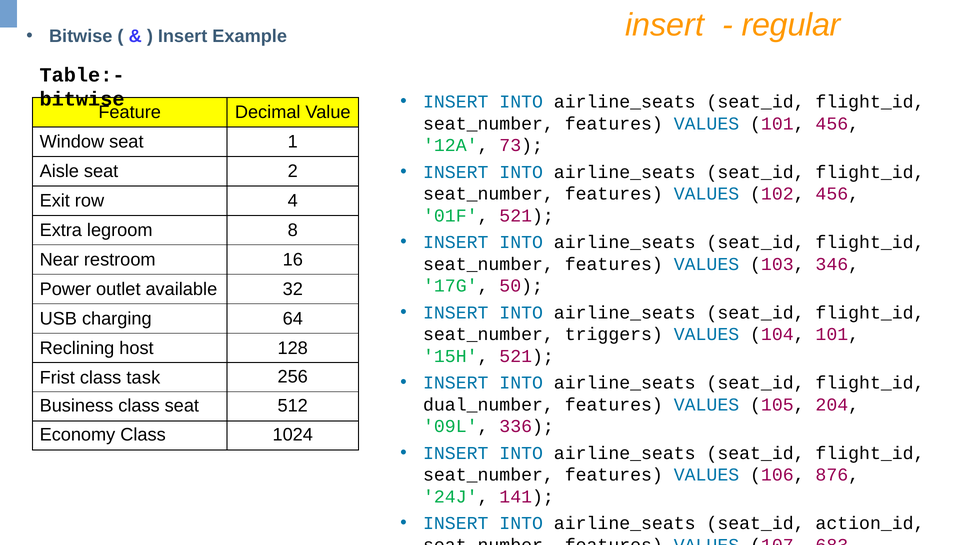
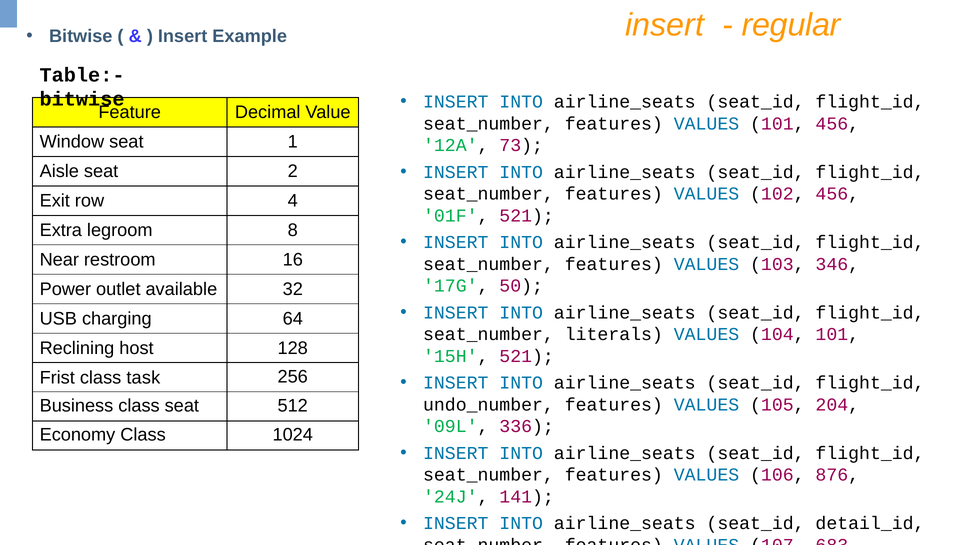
triggers: triggers -> literals
dual_number: dual_number -> undo_number
action_id: action_id -> detail_id
